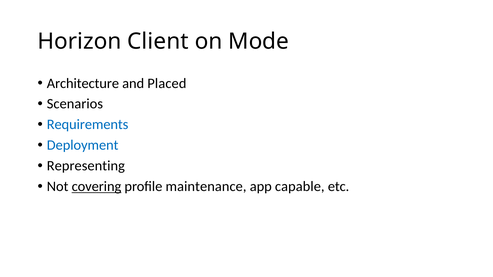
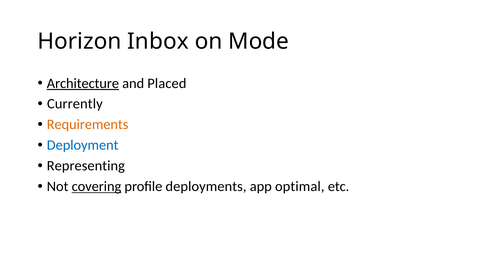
Client: Client -> Inbox
Architecture underline: none -> present
Scenarios: Scenarios -> Currently
Requirements colour: blue -> orange
maintenance: maintenance -> deployments
capable: capable -> optimal
